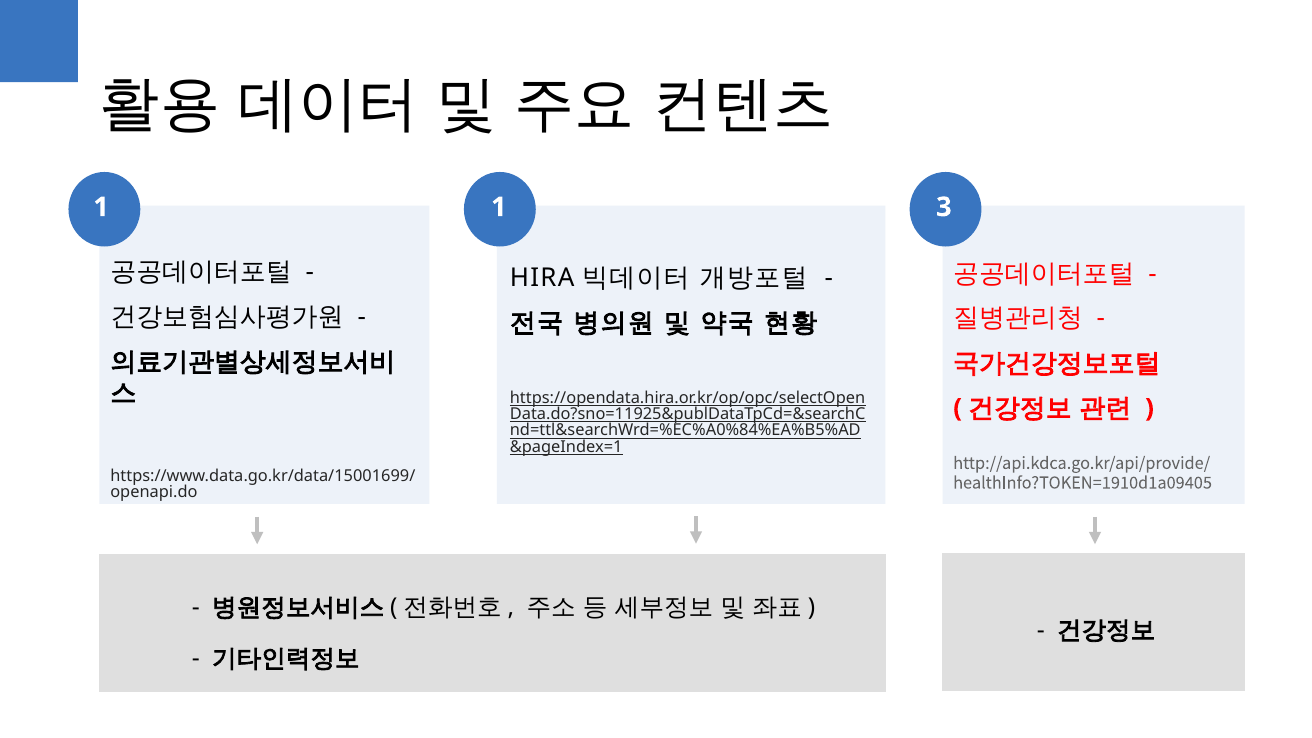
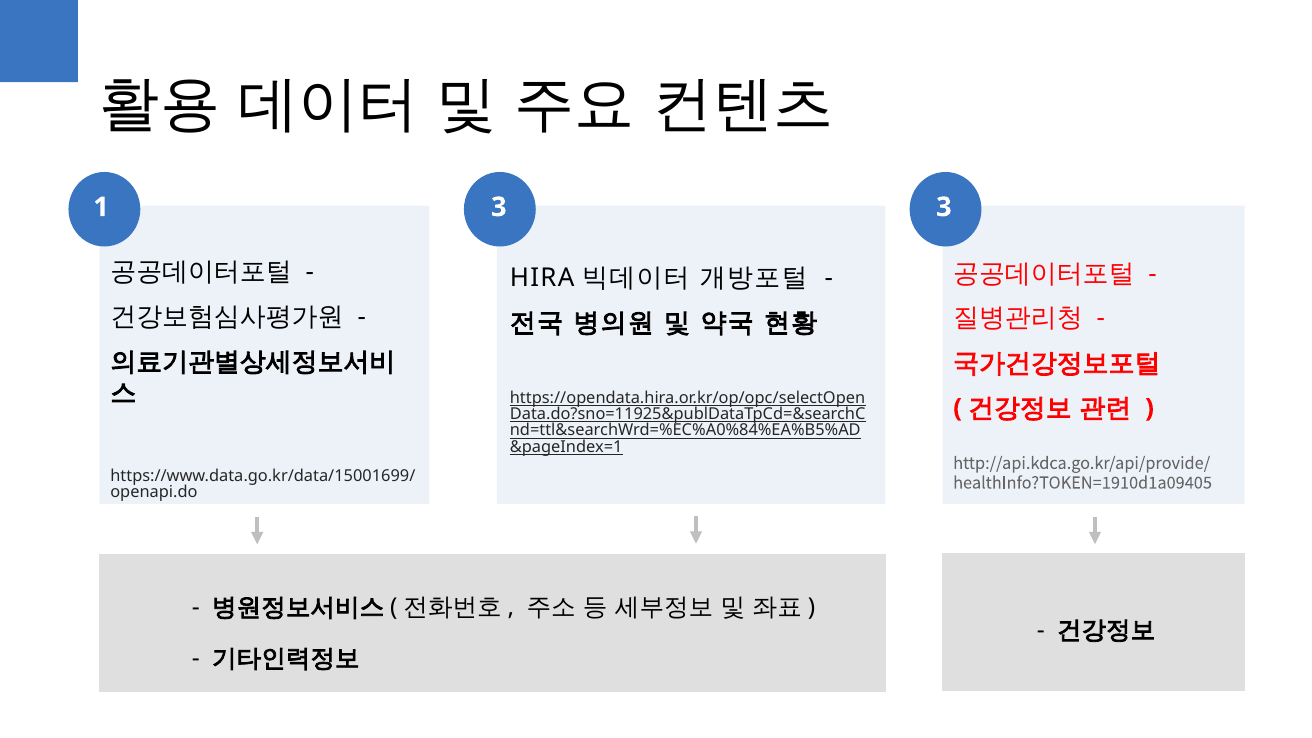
1 1: 1 -> 3
